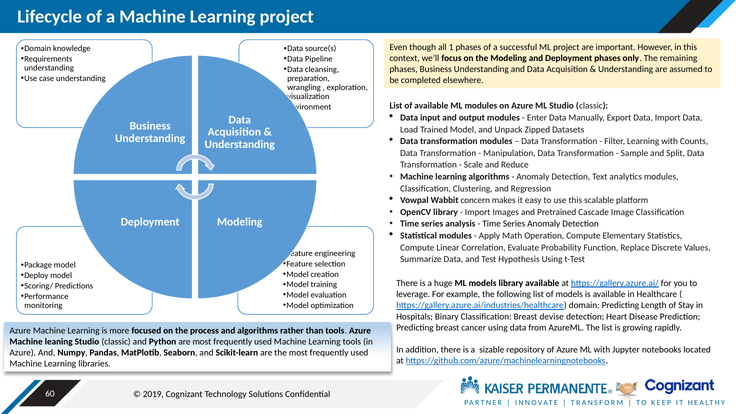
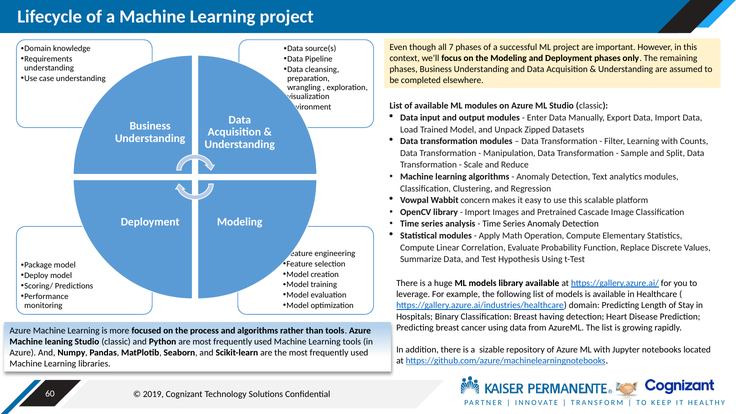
1: 1 -> 7
devise: devise -> having
